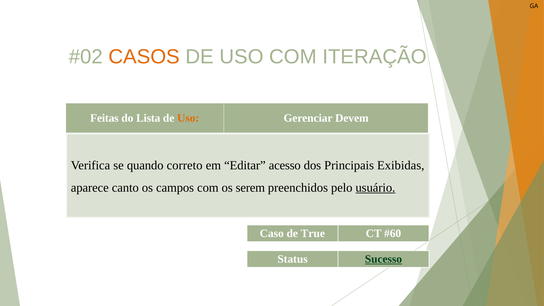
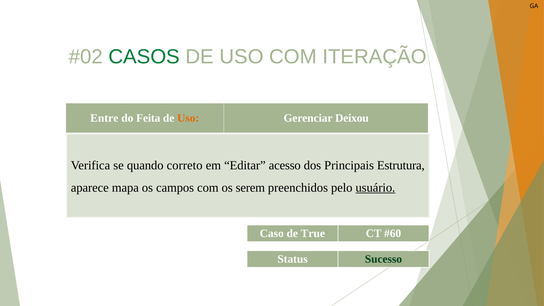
CASOS colour: orange -> green
Feitas: Feitas -> Entre
Lista: Lista -> Feita
Devem: Devem -> Deixou
Exibidas: Exibidas -> Estrutura
canto: canto -> mapa
Sucesso underline: present -> none
